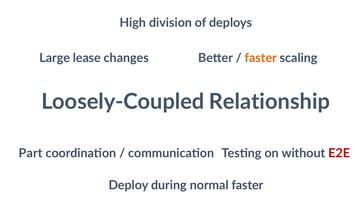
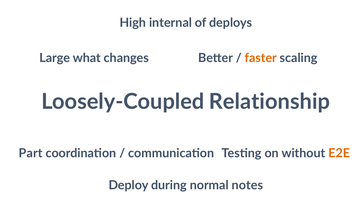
division: division -> internal
lease: lease -> what
E2E colour: red -> orange
normal faster: faster -> notes
